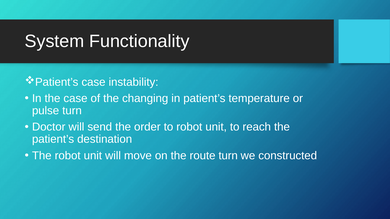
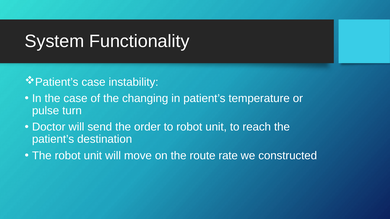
route turn: turn -> rate
